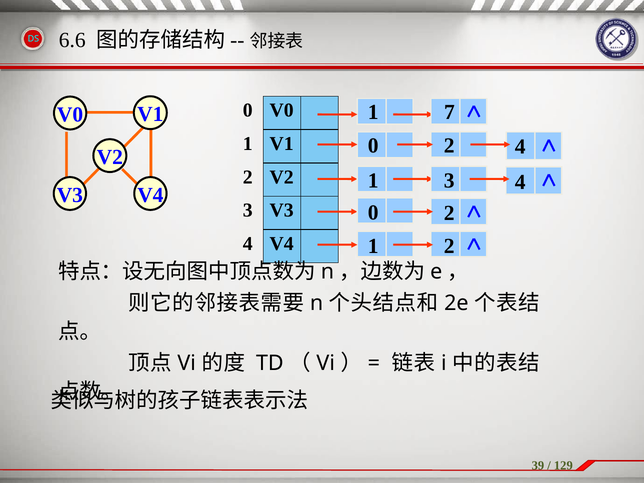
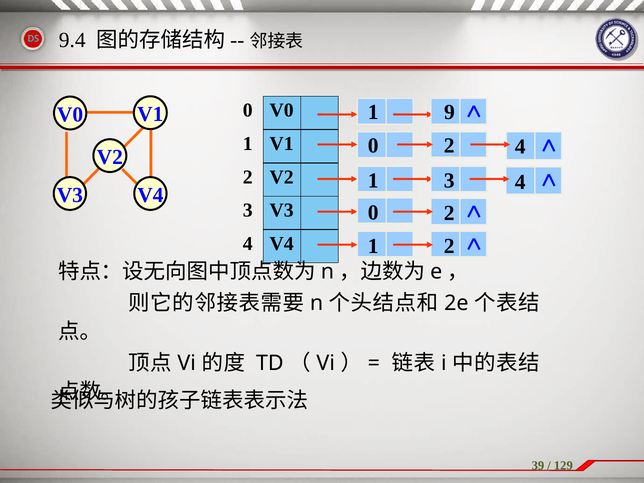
6.6: 6.6 -> 9.4
7: 7 -> 9
